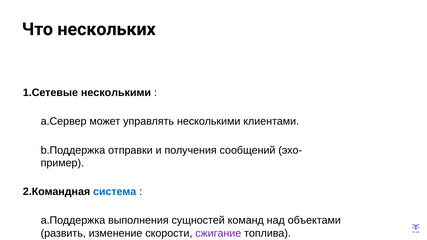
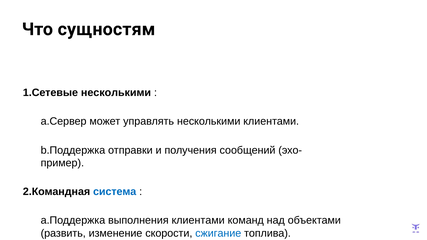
нескольких: нескольких -> сущностям
выполнения сущностей: сущностей -> клиентами
сжигание colour: purple -> blue
